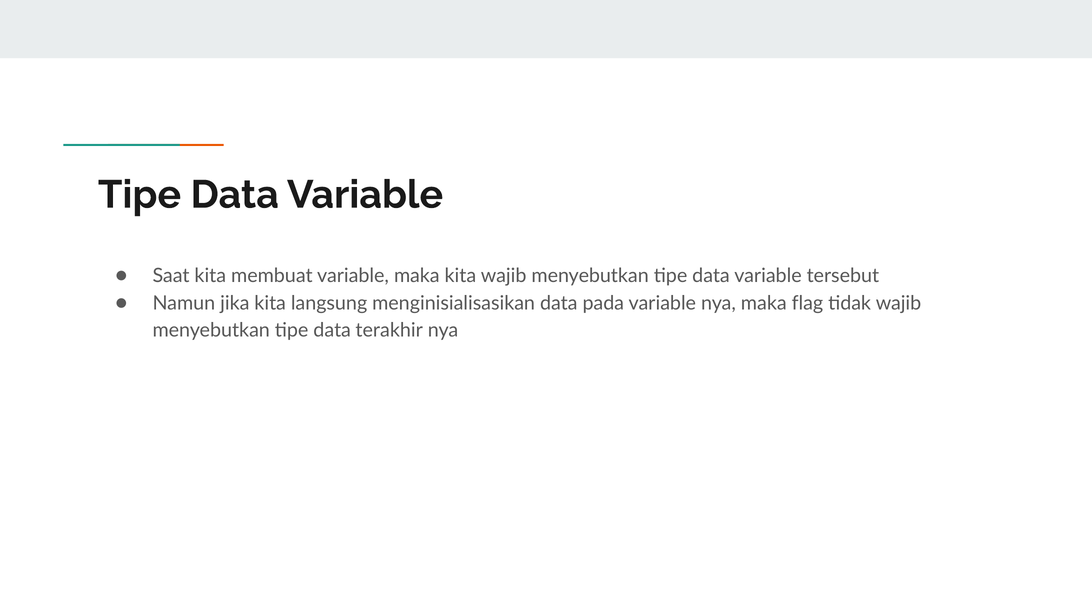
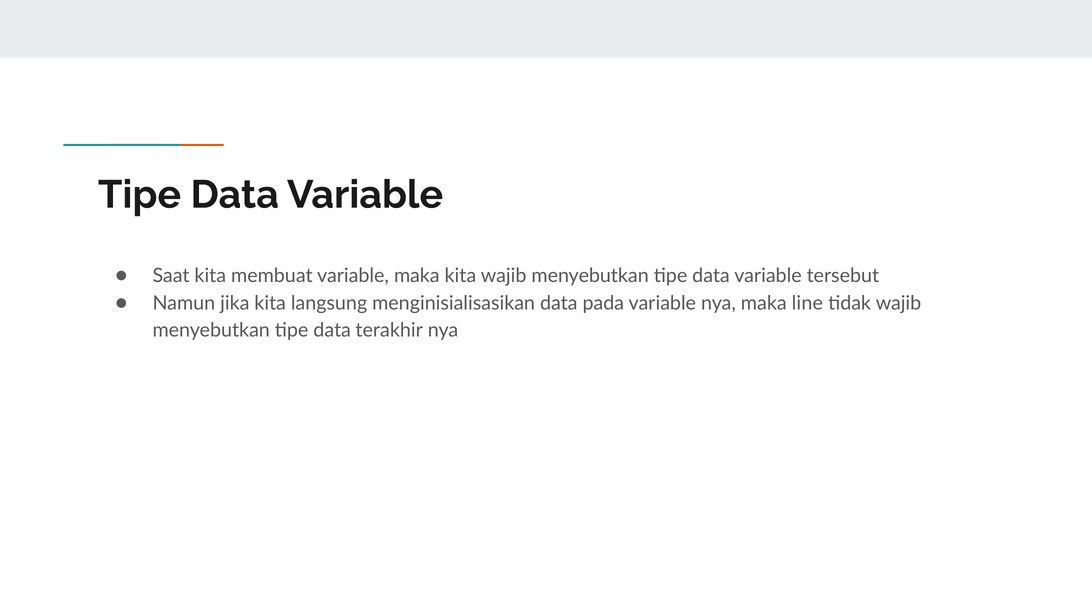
flag: flag -> line
